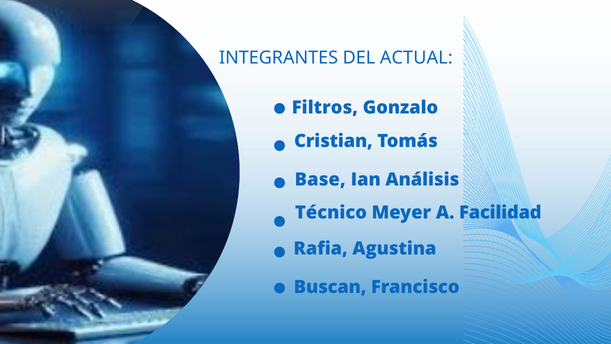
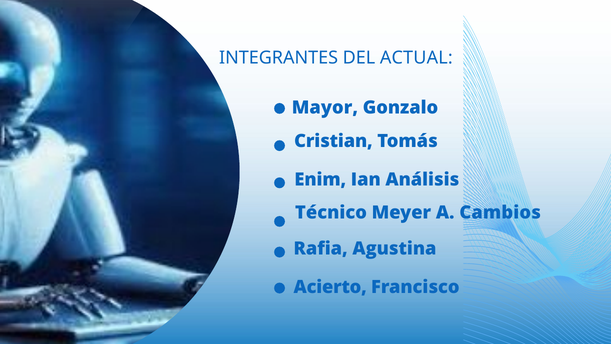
Filtros: Filtros -> Mayor
Base: Base -> Enim
Facilidad: Facilidad -> Cambios
Buscan: Buscan -> Acierto
